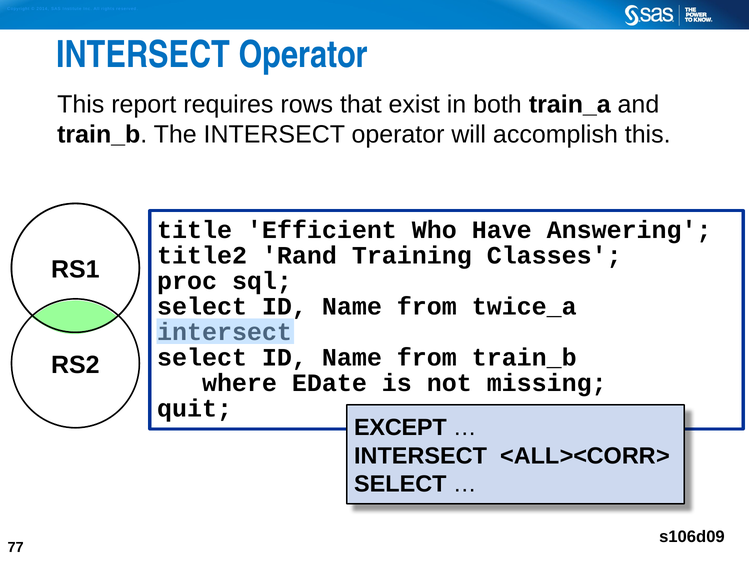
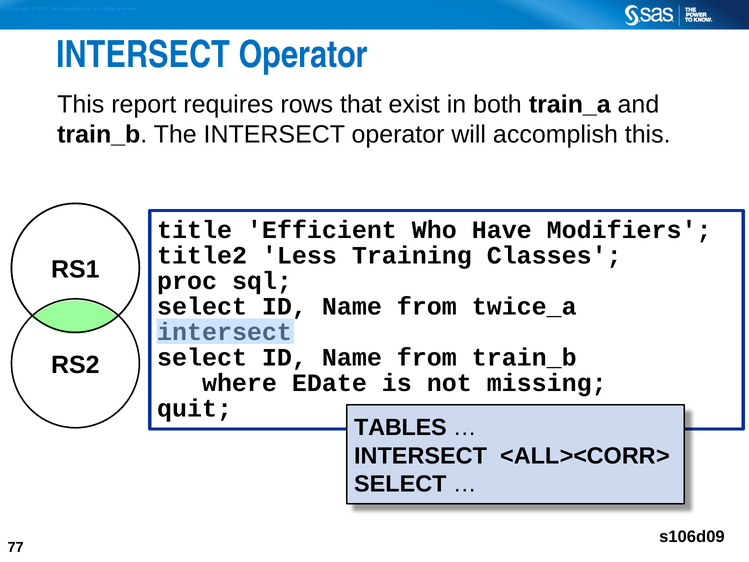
Answering: Answering -> Modifiers
Rand: Rand -> Less
EXCEPT: EXCEPT -> TABLES
